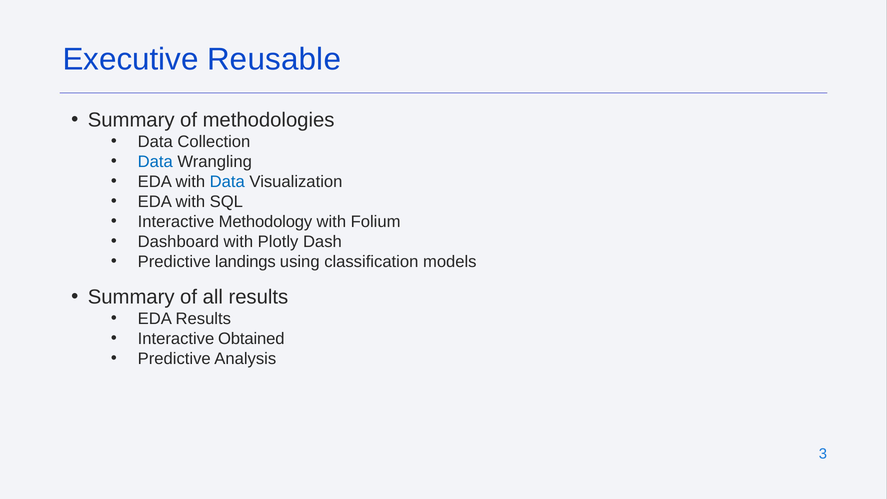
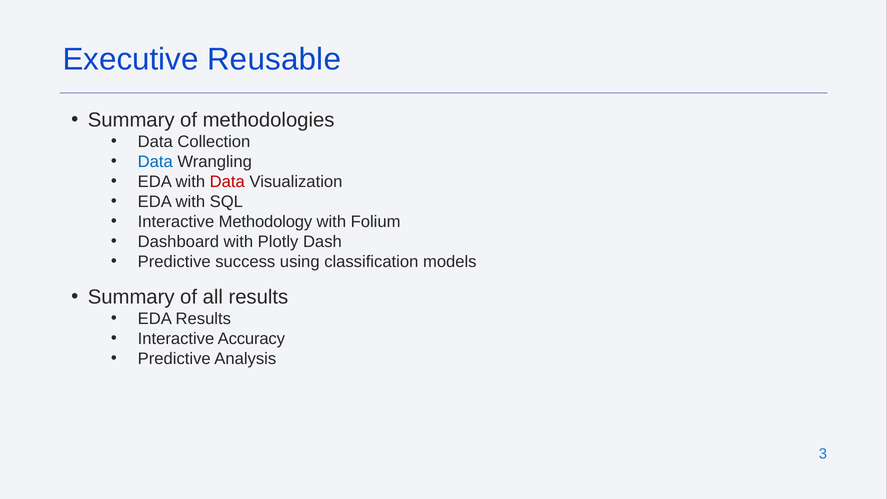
Data at (227, 182) colour: blue -> red
landings: landings -> success
Obtained: Obtained -> Accuracy
